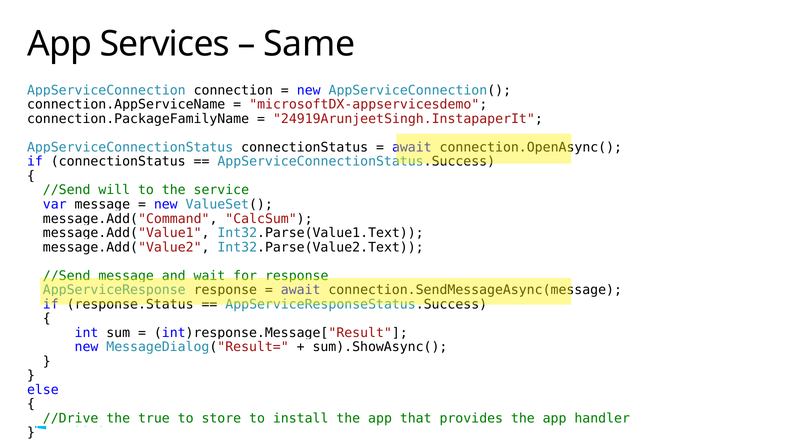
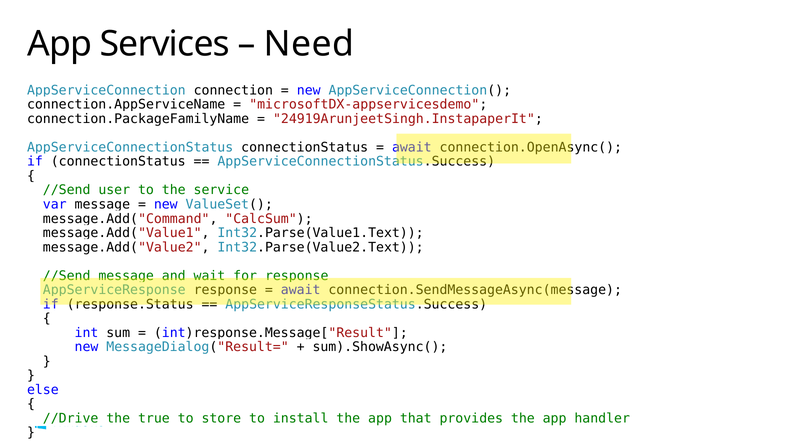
Same: Same -> Need
will: will -> user
